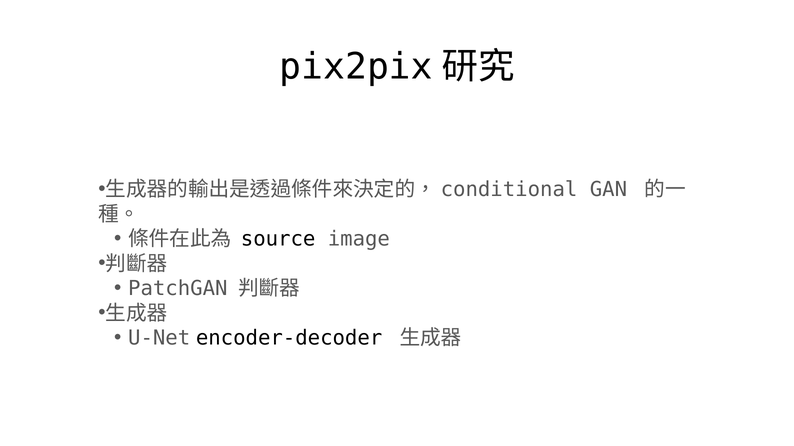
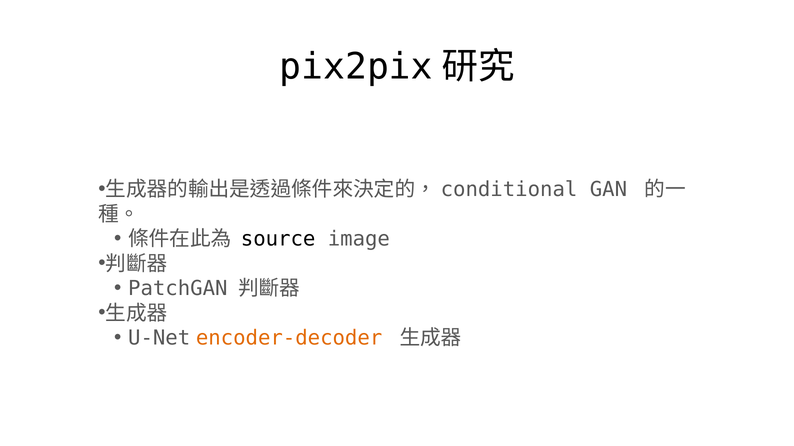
encoder-decoder colour: black -> orange
